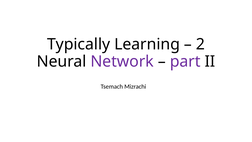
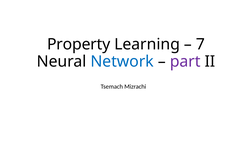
Typically: Typically -> Property
2: 2 -> 7
Network colour: purple -> blue
